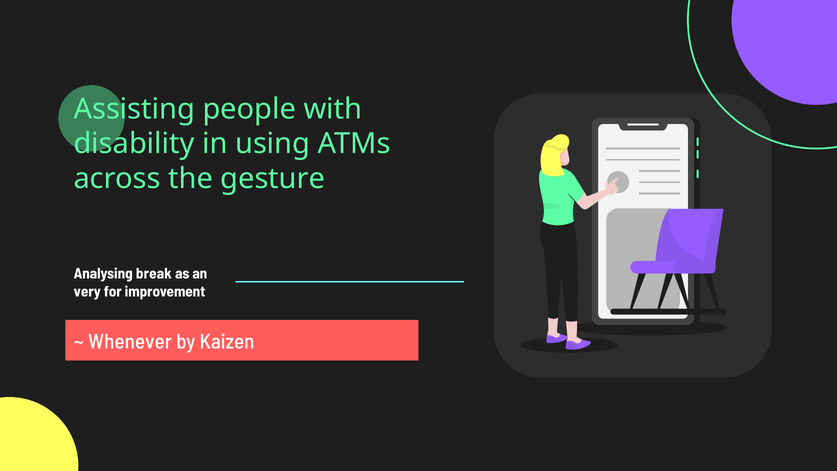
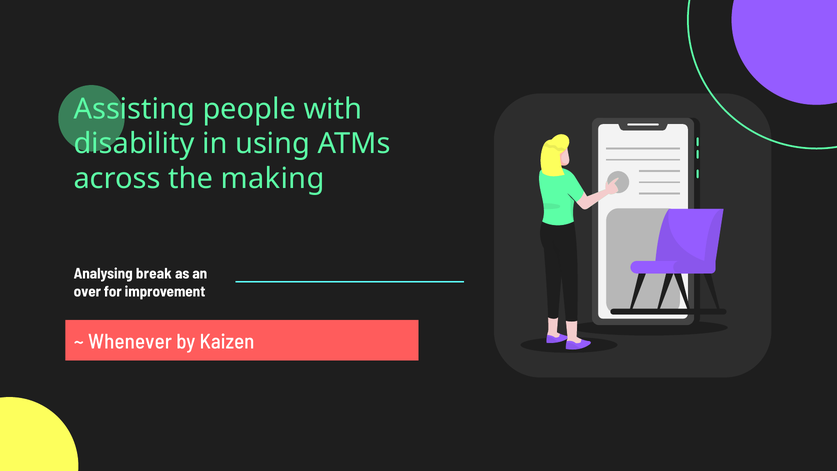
gesture: gesture -> making
very: very -> over
